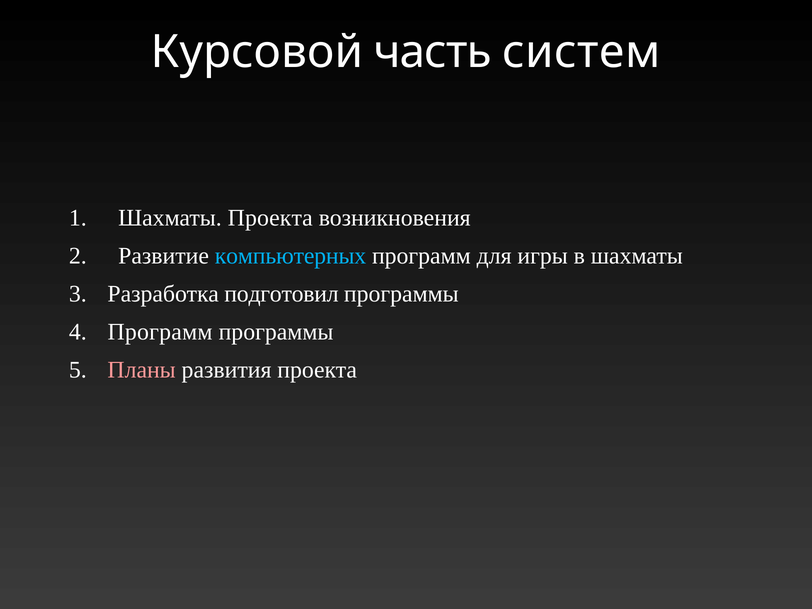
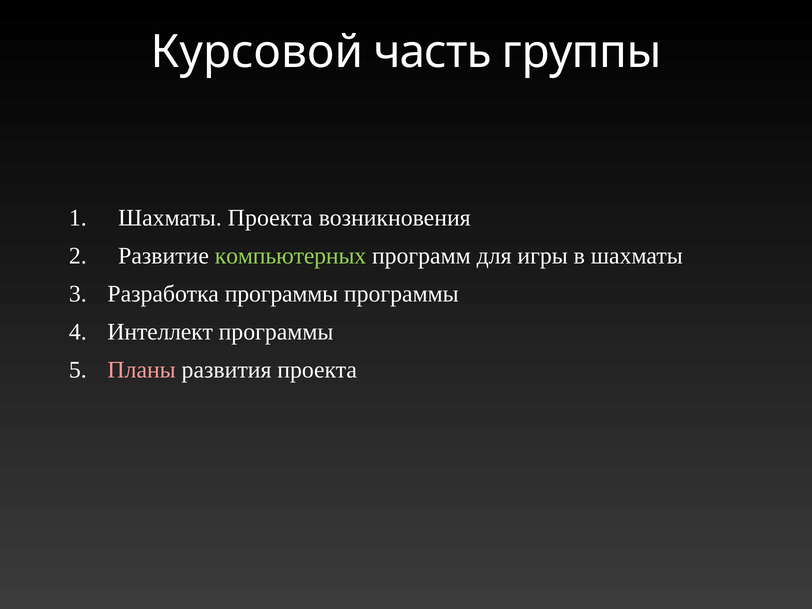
систем: систем -> группы
компьютерных colour: light blue -> light green
Разработка подготовил: подготовил -> программы
Программ at (160, 332): Программ -> Интеллект
